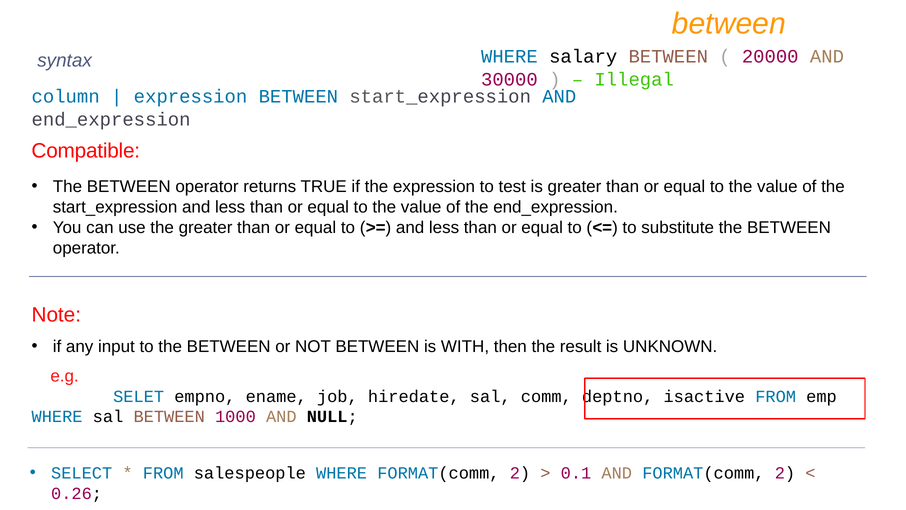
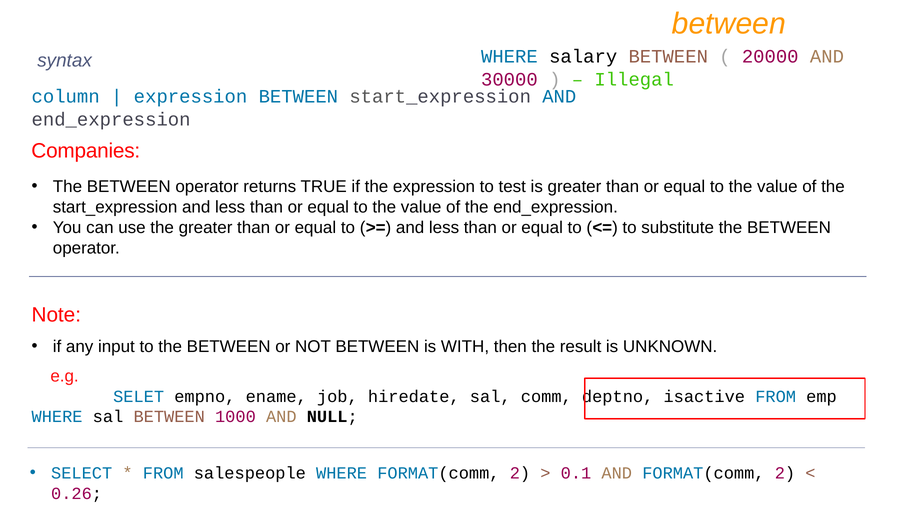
Compatible: Compatible -> Companies
